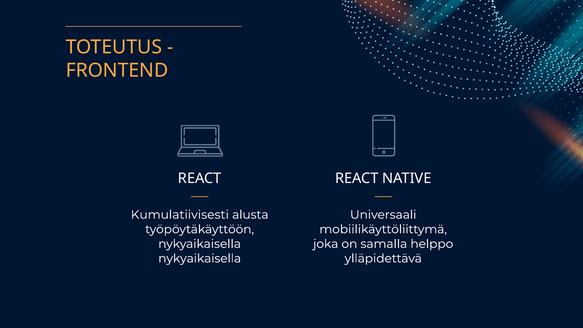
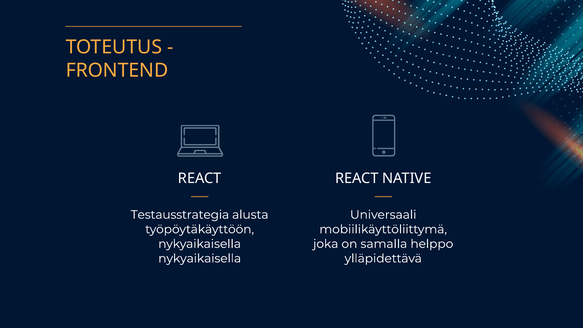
Kumulatiivisesti: Kumulatiivisesti -> Testausstrategia
